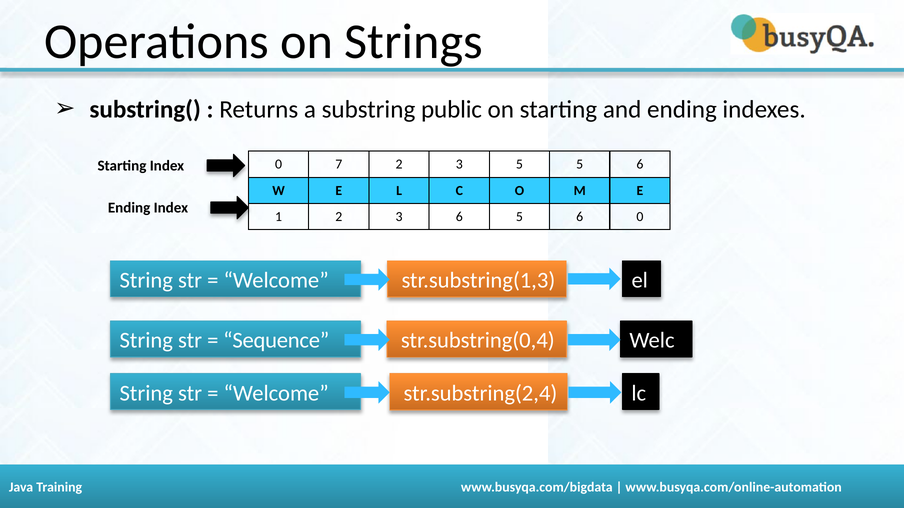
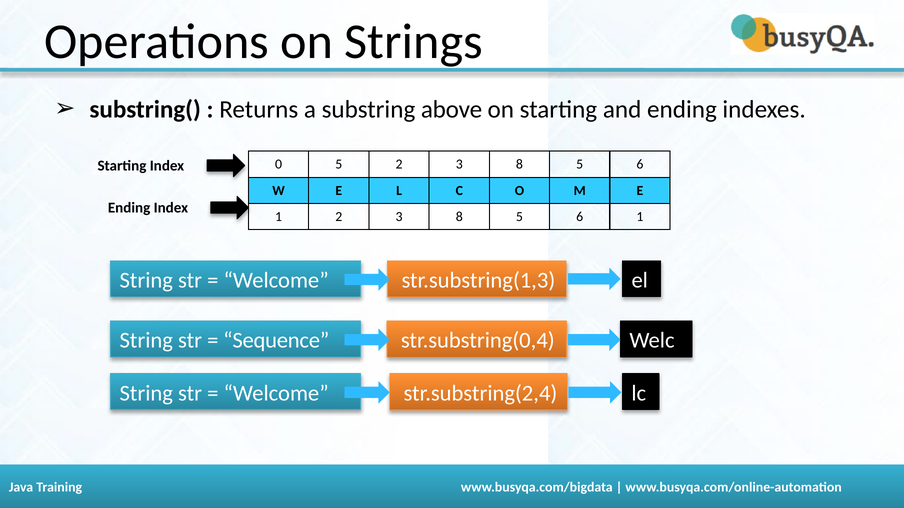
public: public -> above
0 7: 7 -> 5
5 at (519, 165): 5 -> 8
1 2 3 6: 6 -> 8
6 0: 0 -> 1
